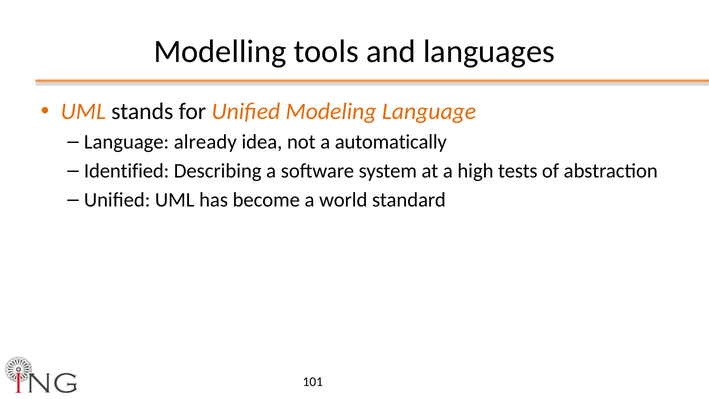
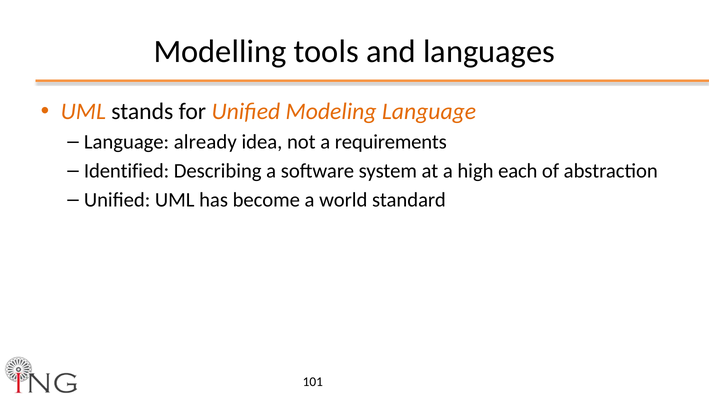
automatically: automatically -> requirements
tests: tests -> each
